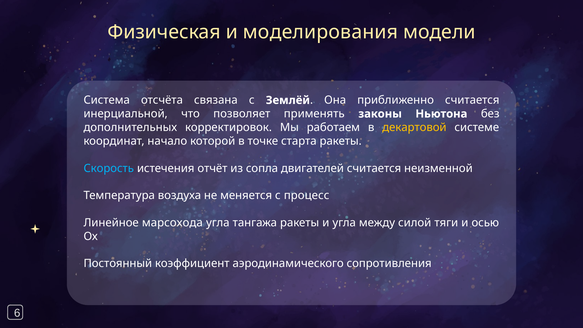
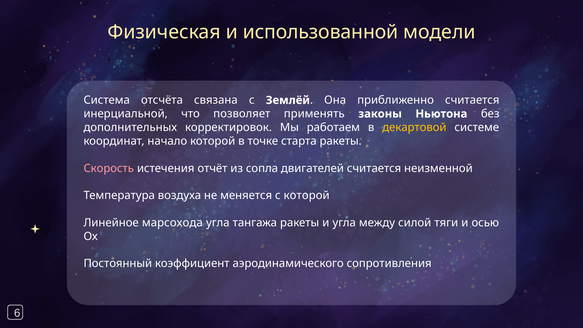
моделирования: моделирования -> использованной
Скорость colour: light blue -> pink
с процесс: процесс -> которой
